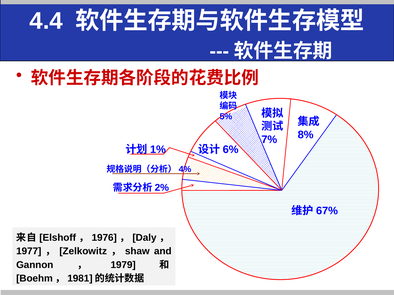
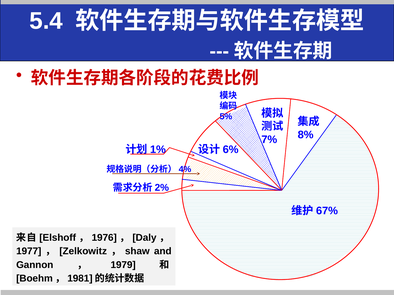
4.4: 4.4 -> 5.4
